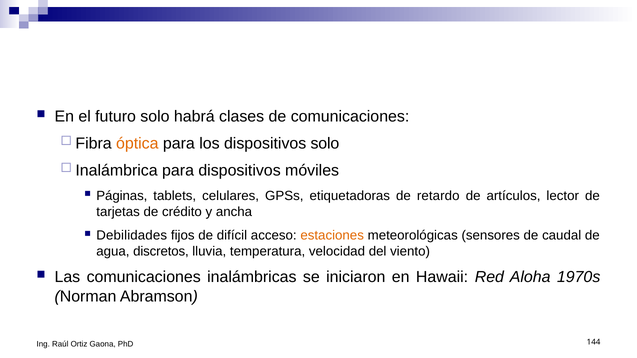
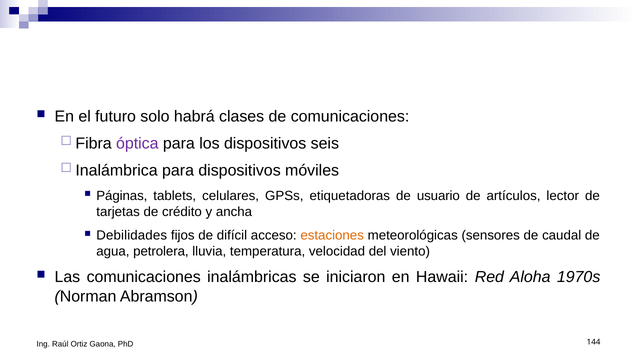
óptica colour: orange -> purple
dispositivos solo: solo -> seis
retardo: retardo -> usuario
discretos: discretos -> petrolera
